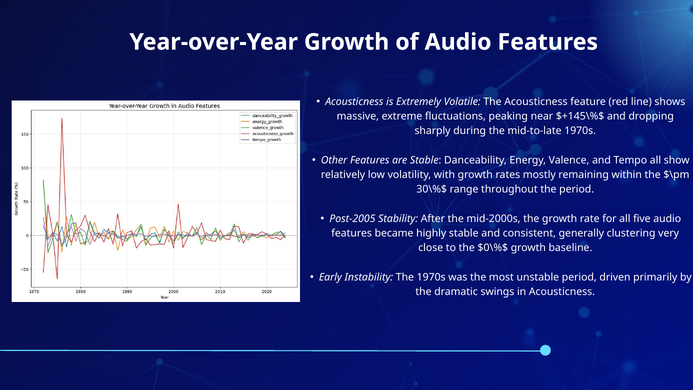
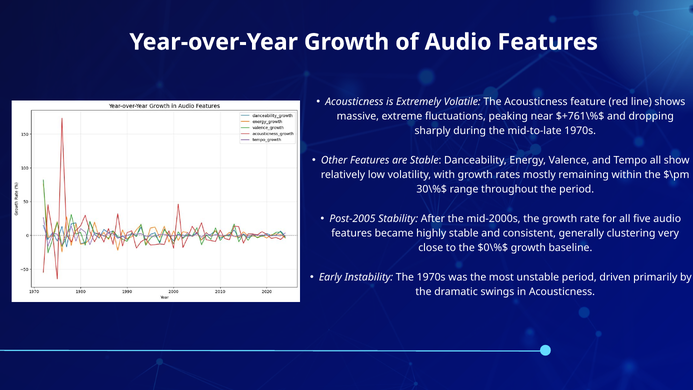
$+145\%$: $+145\%$ -> $+761\%$
